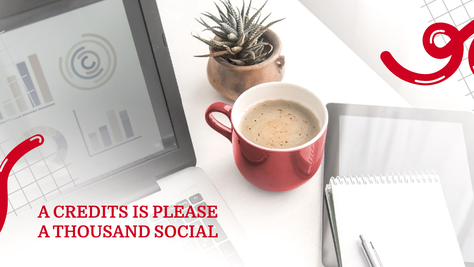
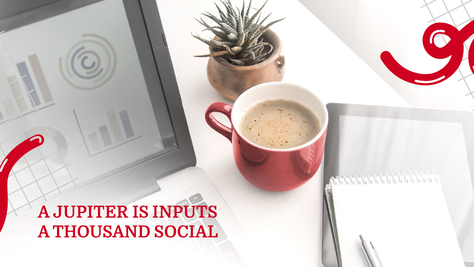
CREDITS: CREDITS -> JUPITER
PLEASE: PLEASE -> INPUTS
